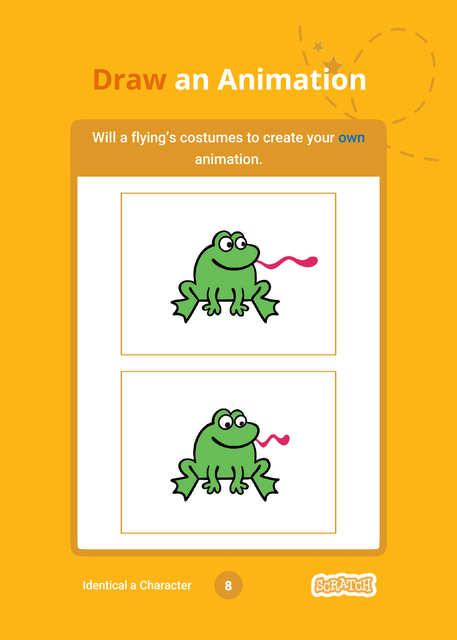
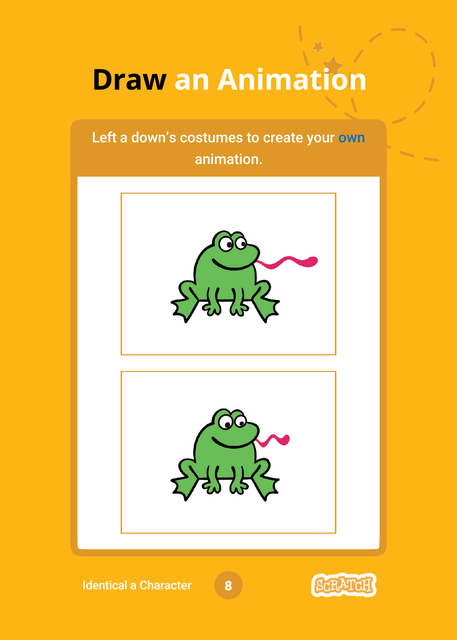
Draw colour: orange -> black
Will: Will -> Left
flying’s: flying’s -> down’s
